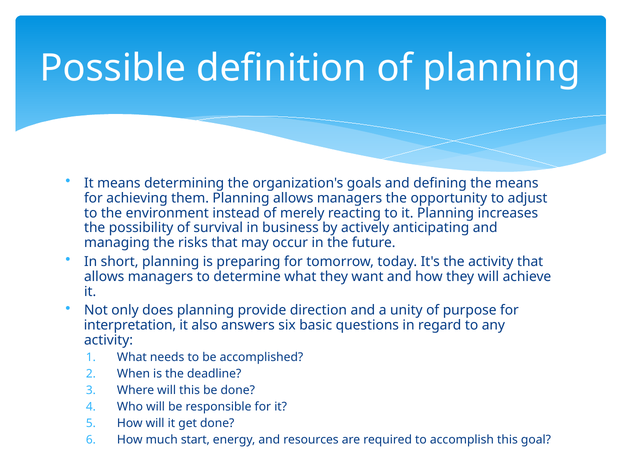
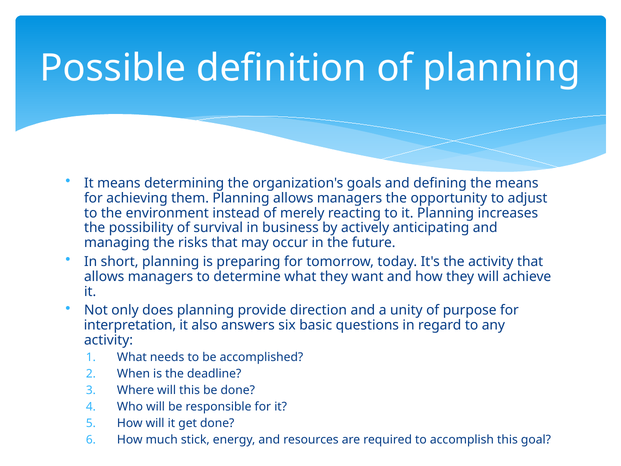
start: start -> stick
